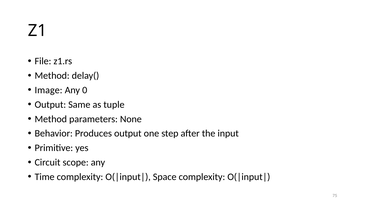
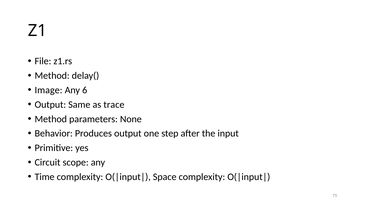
0: 0 -> 6
tuple: tuple -> trace
